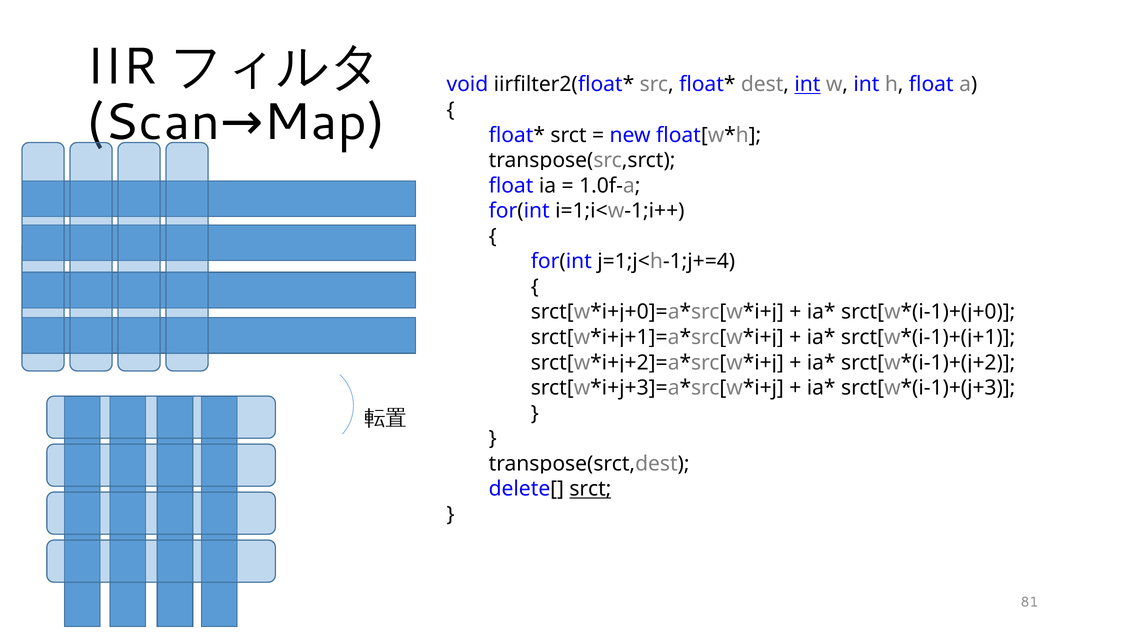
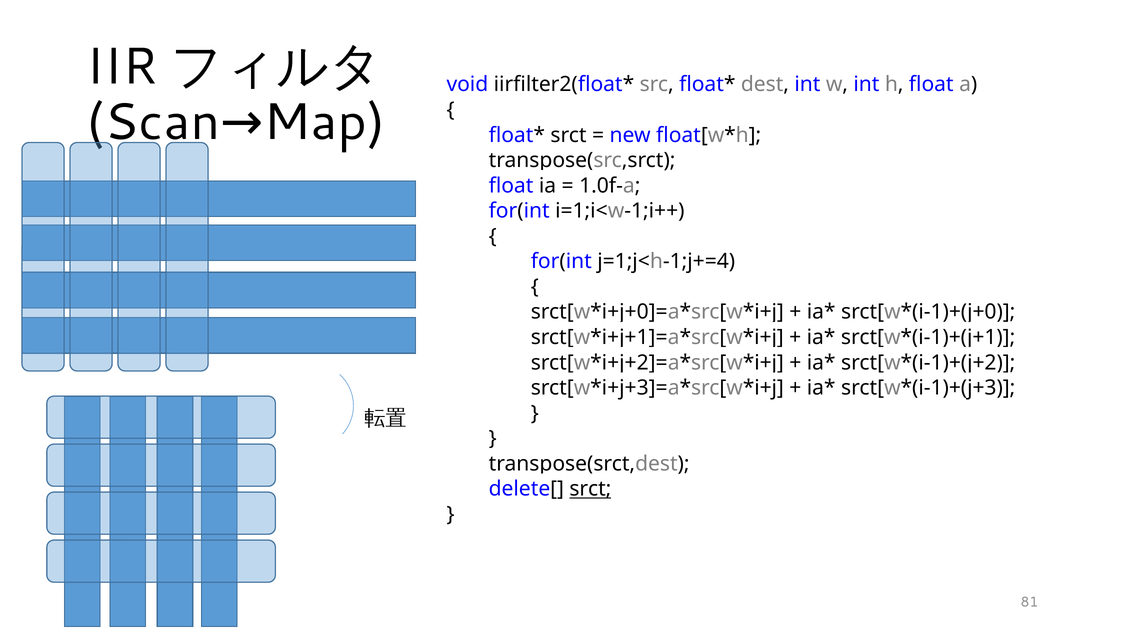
int at (807, 85) underline: present -> none
